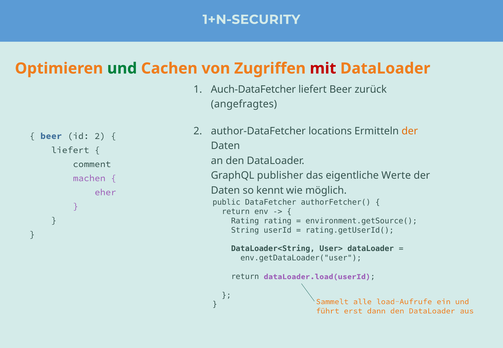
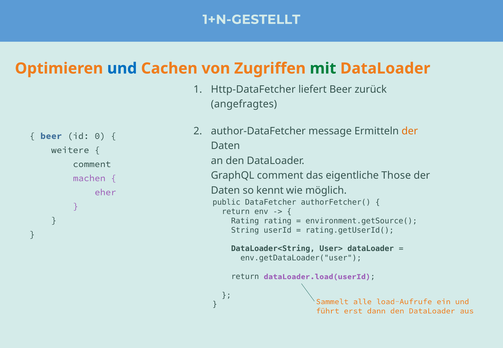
1+N-SECURITY: 1+N-SECURITY -> 1+N-GESTELLT
und at (122, 68) colour: green -> blue
mit colour: red -> green
Auch-DataFetcher: Auch-DataFetcher -> Http-DataFetcher
locations: locations -> message
id 2: 2 -> 0
liefert at (70, 150): liefert -> weitere
GraphQL publisher: publisher -> comment
Werte: Werte -> Those
